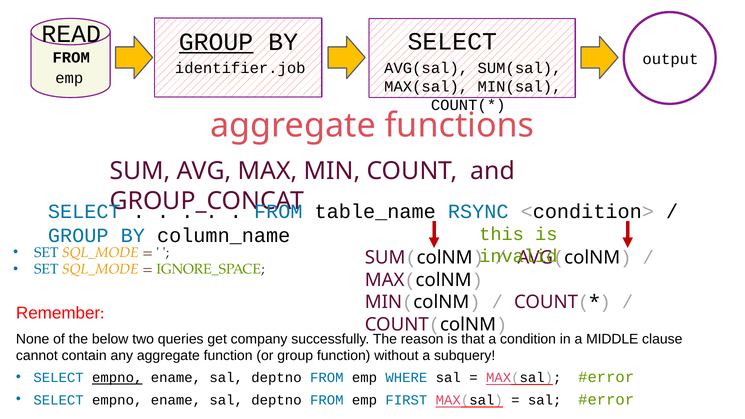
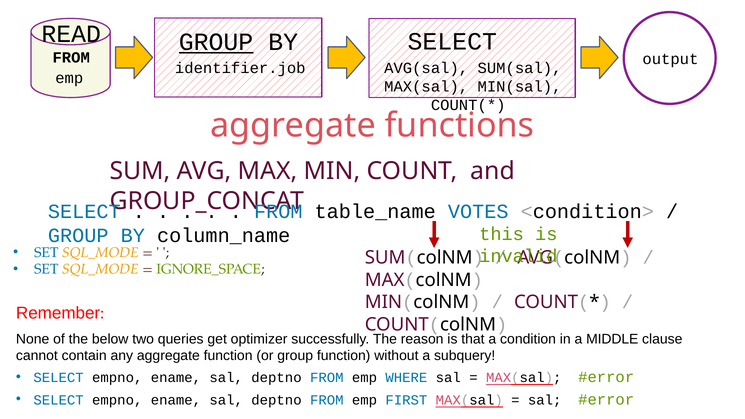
RSYNC: RSYNC -> VOTES
company: company -> optimizer
empno at (117, 378) underline: present -> none
